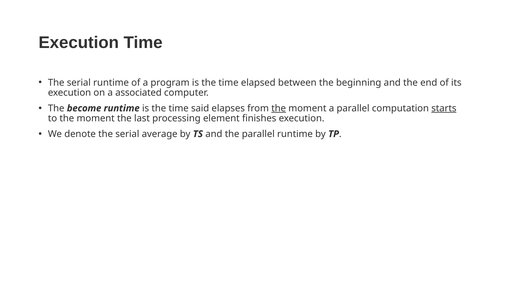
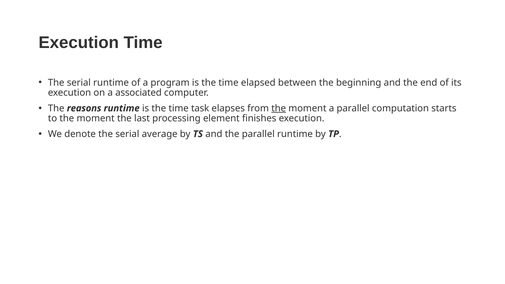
become: become -> reasons
said: said -> task
starts underline: present -> none
